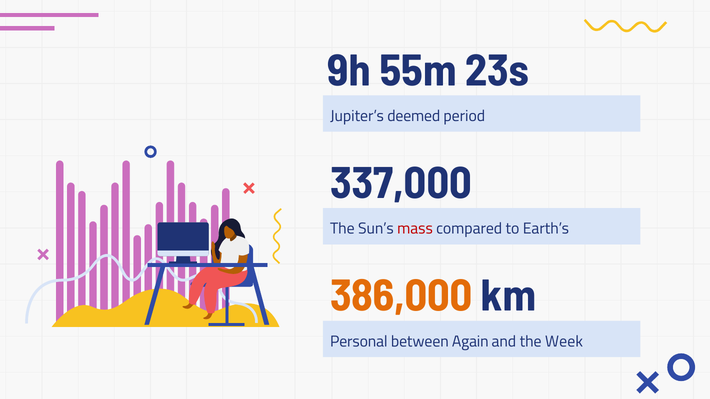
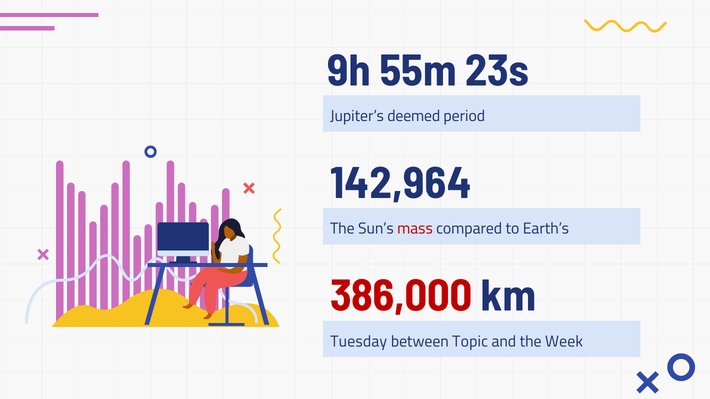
337,000: 337,000 -> 142,964
386,000 colour: orange -> red
Personal: Personal -> Tuesday
Again: Again -> Topic
